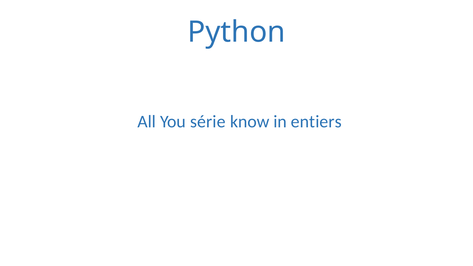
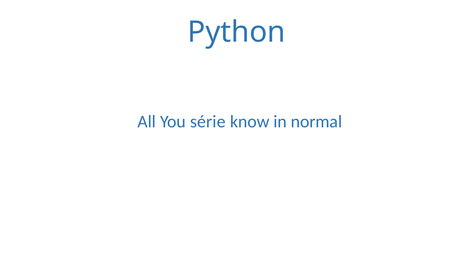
entiers: entiers -> normal
